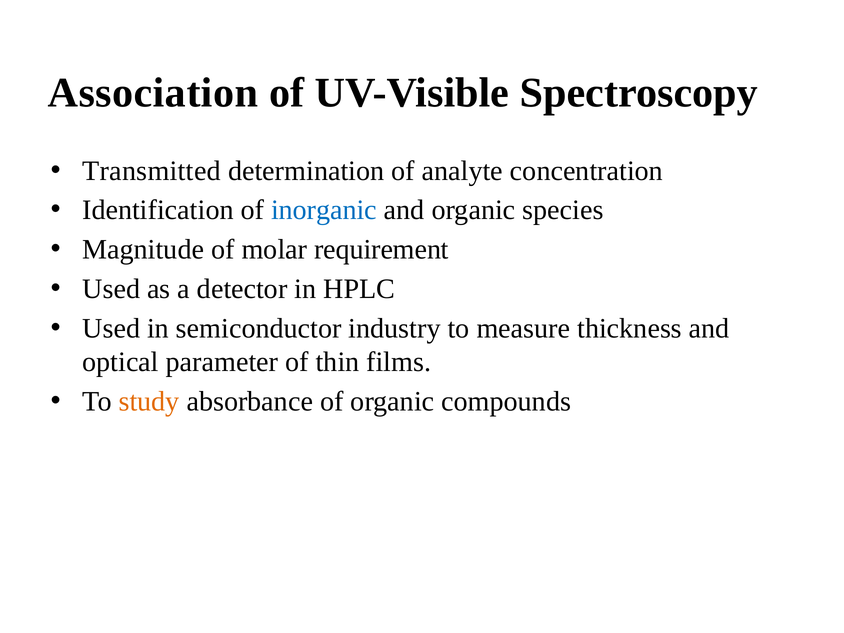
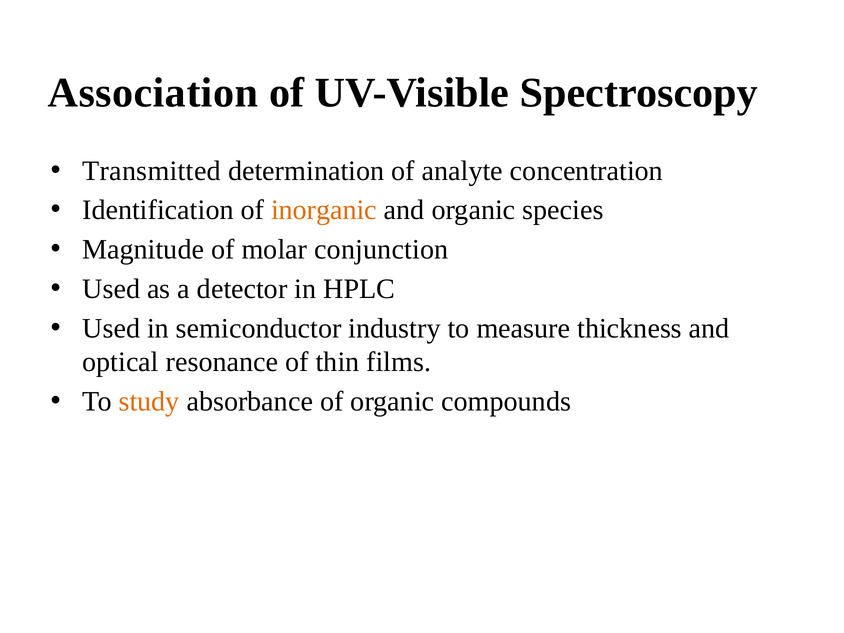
inorganic colour: blue -> orange
requirement: requirement -> conjunction
parameter: parameter -> resonance
